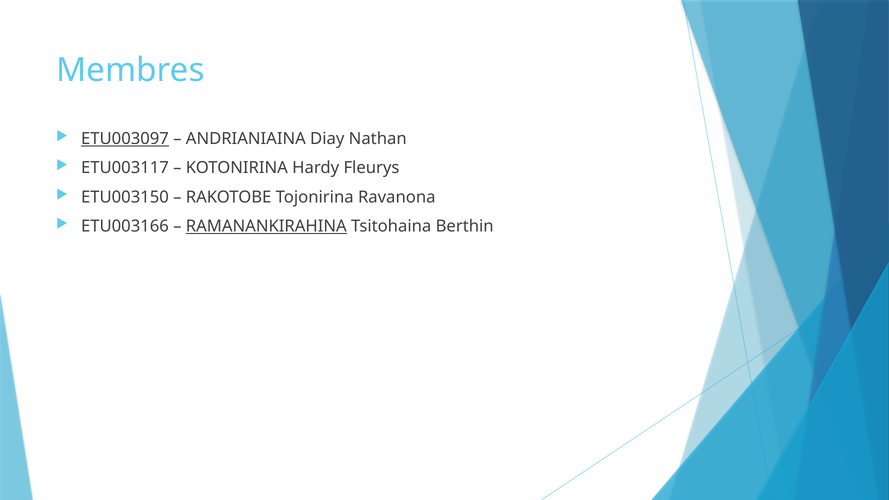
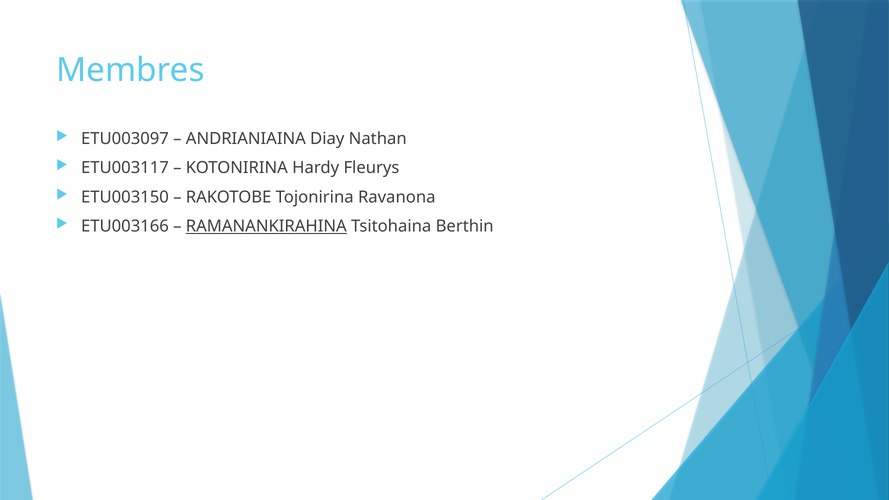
ETU003097 underline: present -> none
